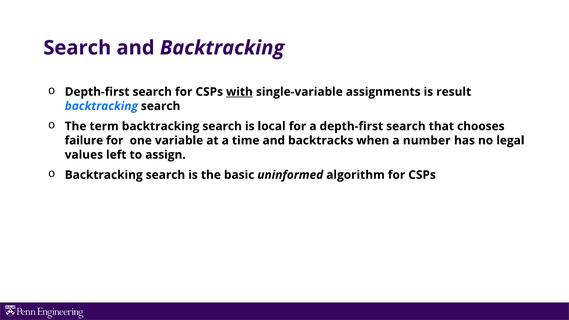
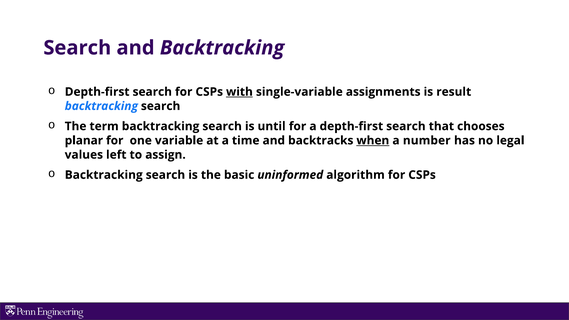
local: local -> until
failure: failure -> planar
when underline: none -> present
